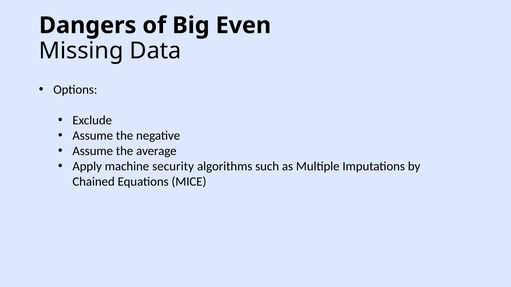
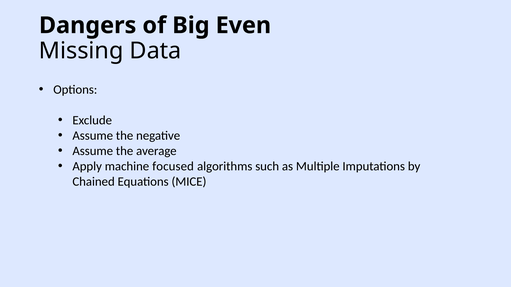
security: security -> focused
